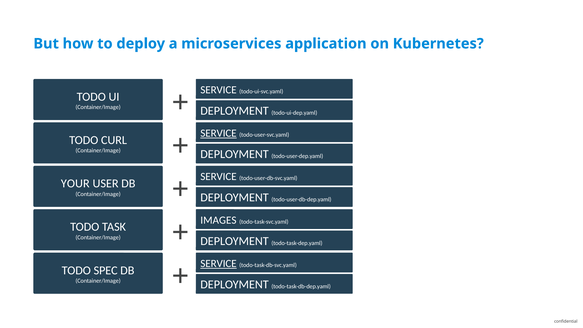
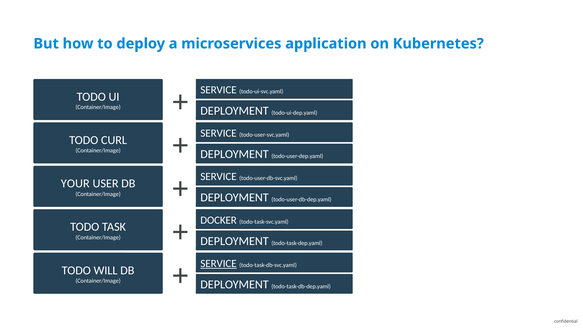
SERVICE at (219, 133) underline: present -> none
IMAGES: IMAGES -> DOCKER
SPEC: SPEC -> WILL
